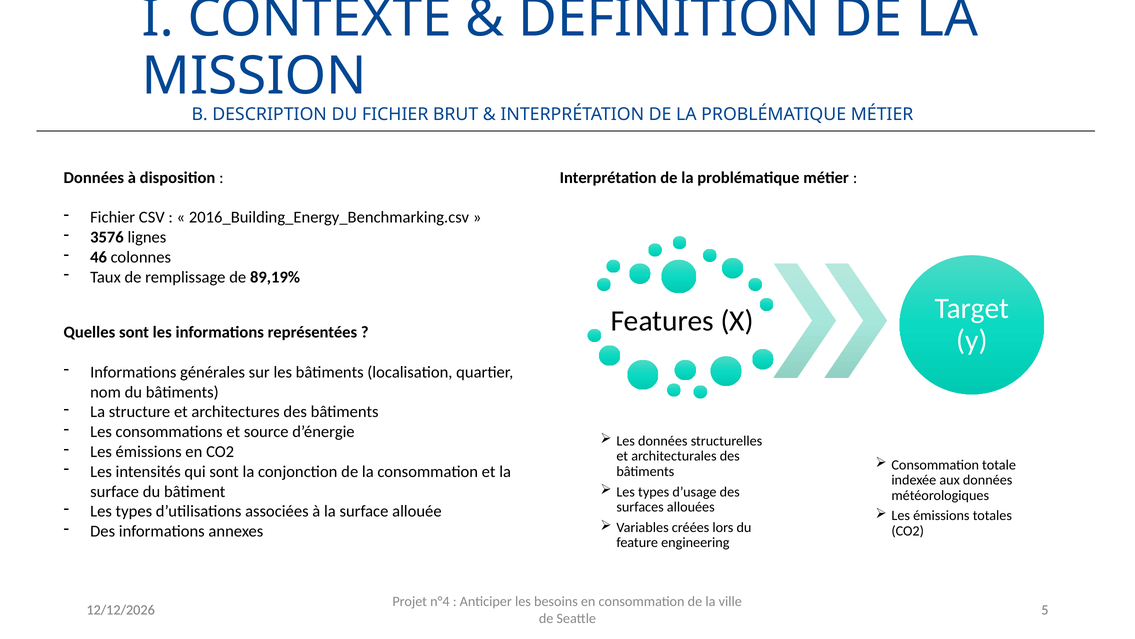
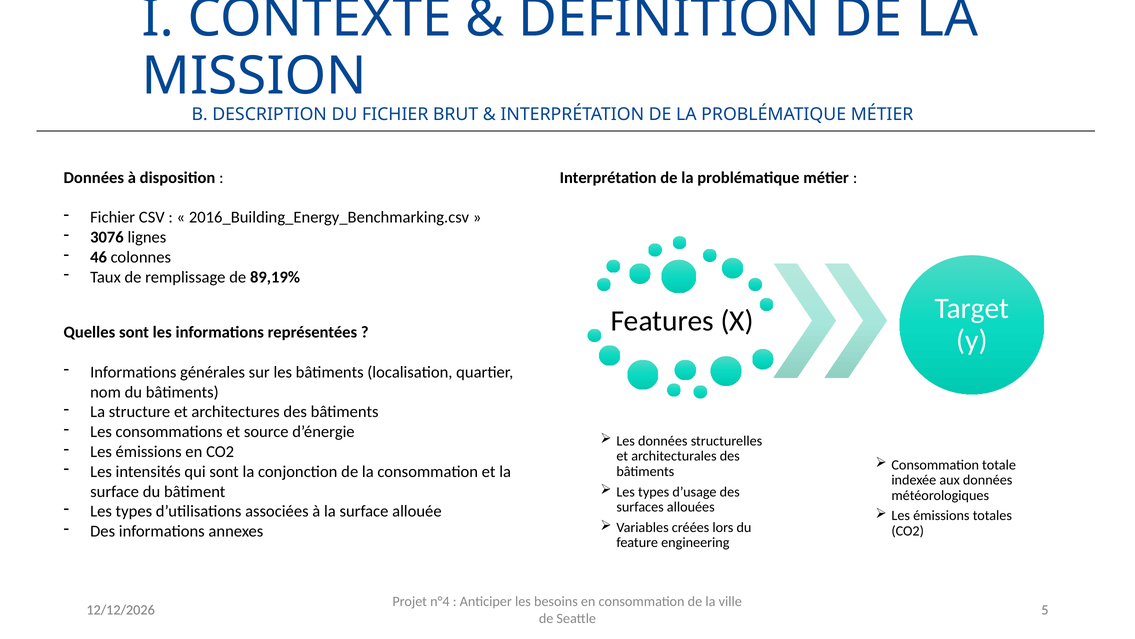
3576: 3576 -> 3076
